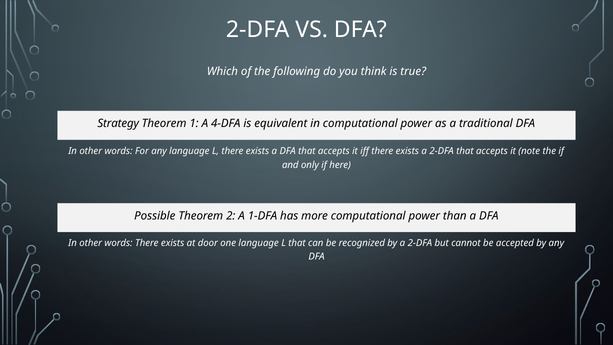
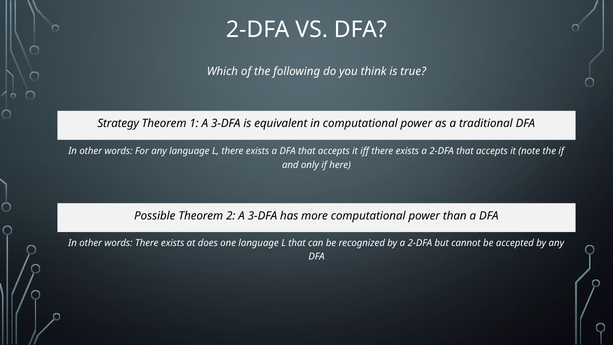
1 A 4-DFA: 4-DFA -> 3-DFA
2 A 1-DFA: 1-DFA -> 3-DFA
door: door -> does
